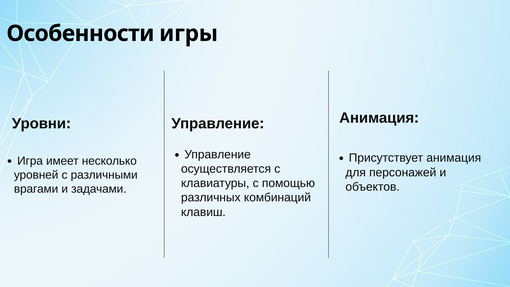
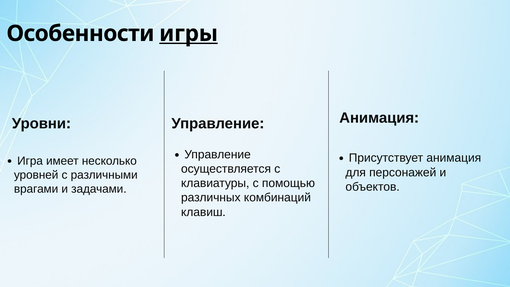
игры underline: none -> present
